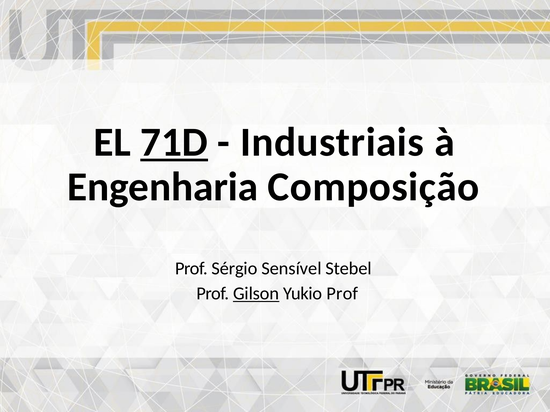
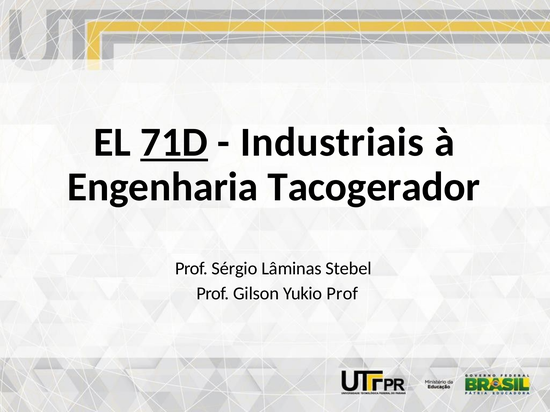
Composição: Composição -> Tacogerador
Sensível: Sensível -> Lâminas
Gilson underline: present -> none
